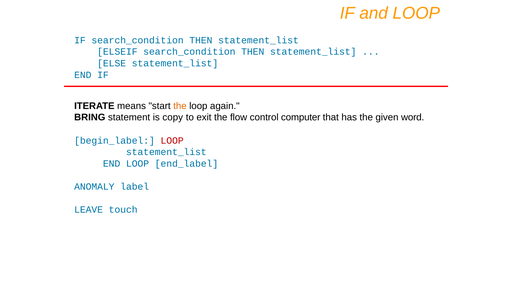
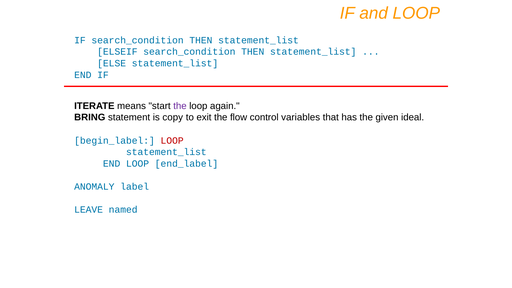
the at (180, 106) colour: orange -> purple
computer: computer -> variables
word: word -> ideal
touch: touch -> named
